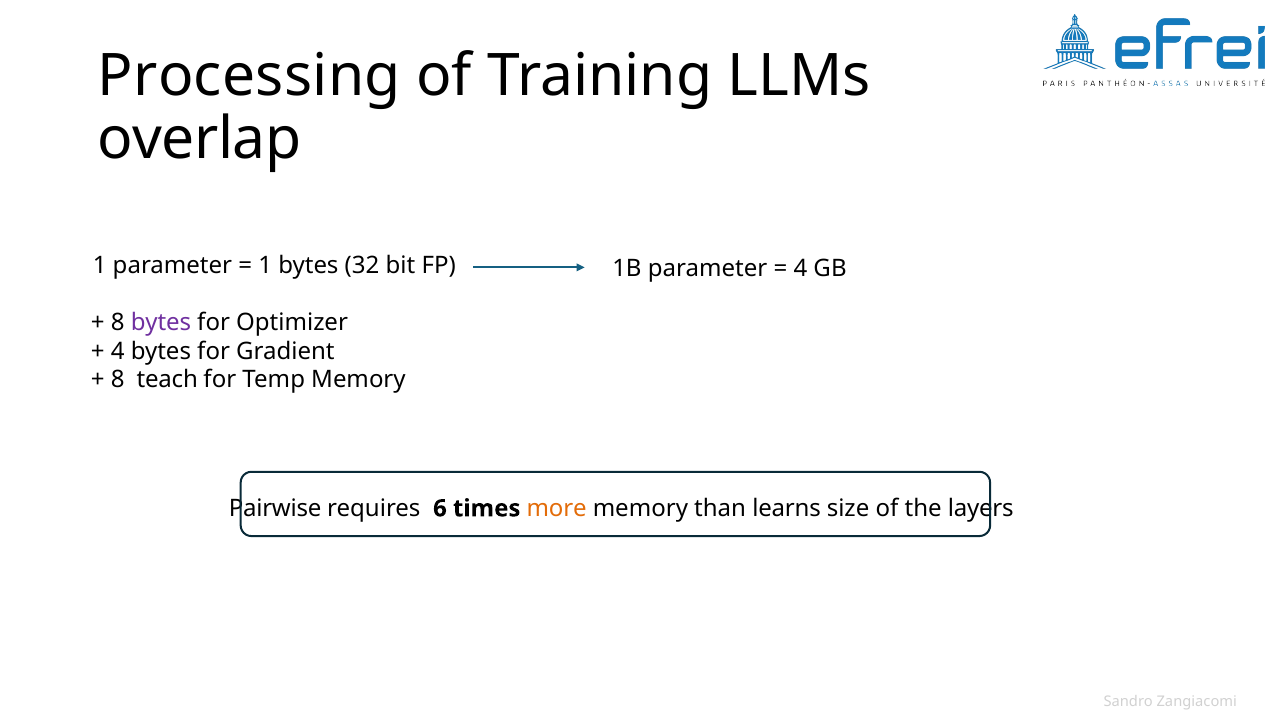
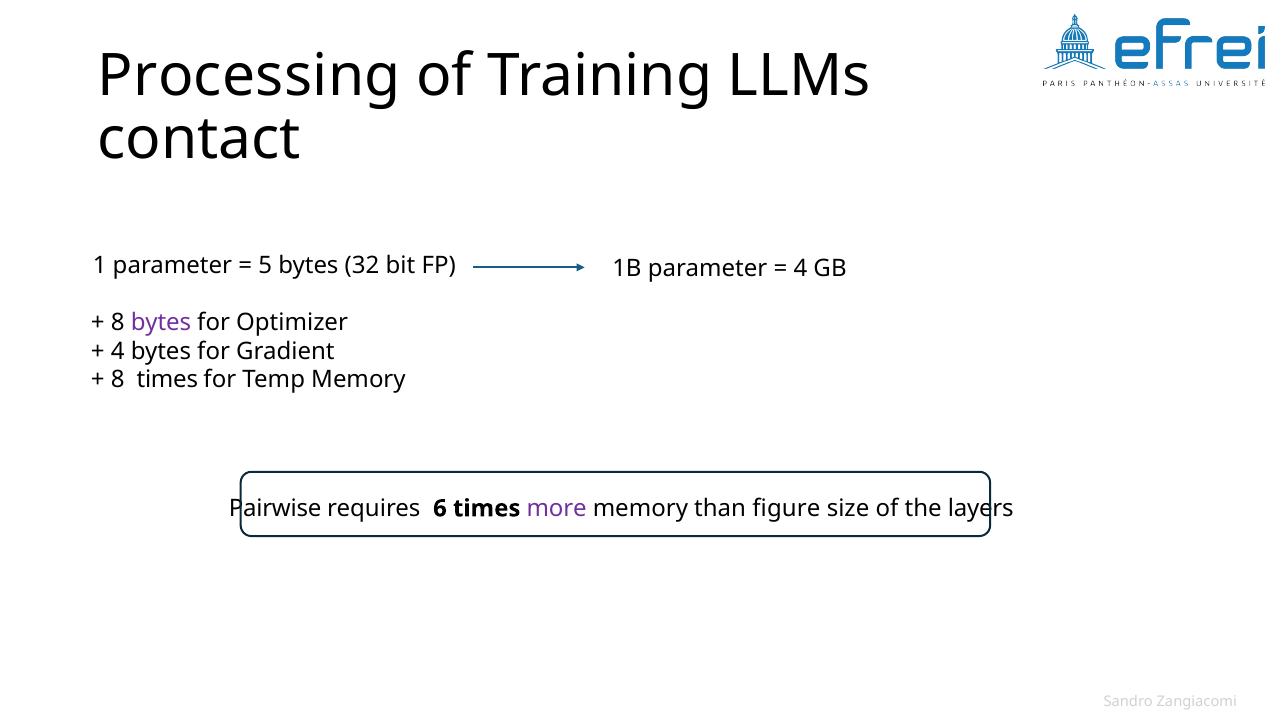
overlap: overlap -> contact
1 at (265, 265): 1 -> 5
8 teach: teach -> times
more colour: orange -> purple
learns: learns -> figure
